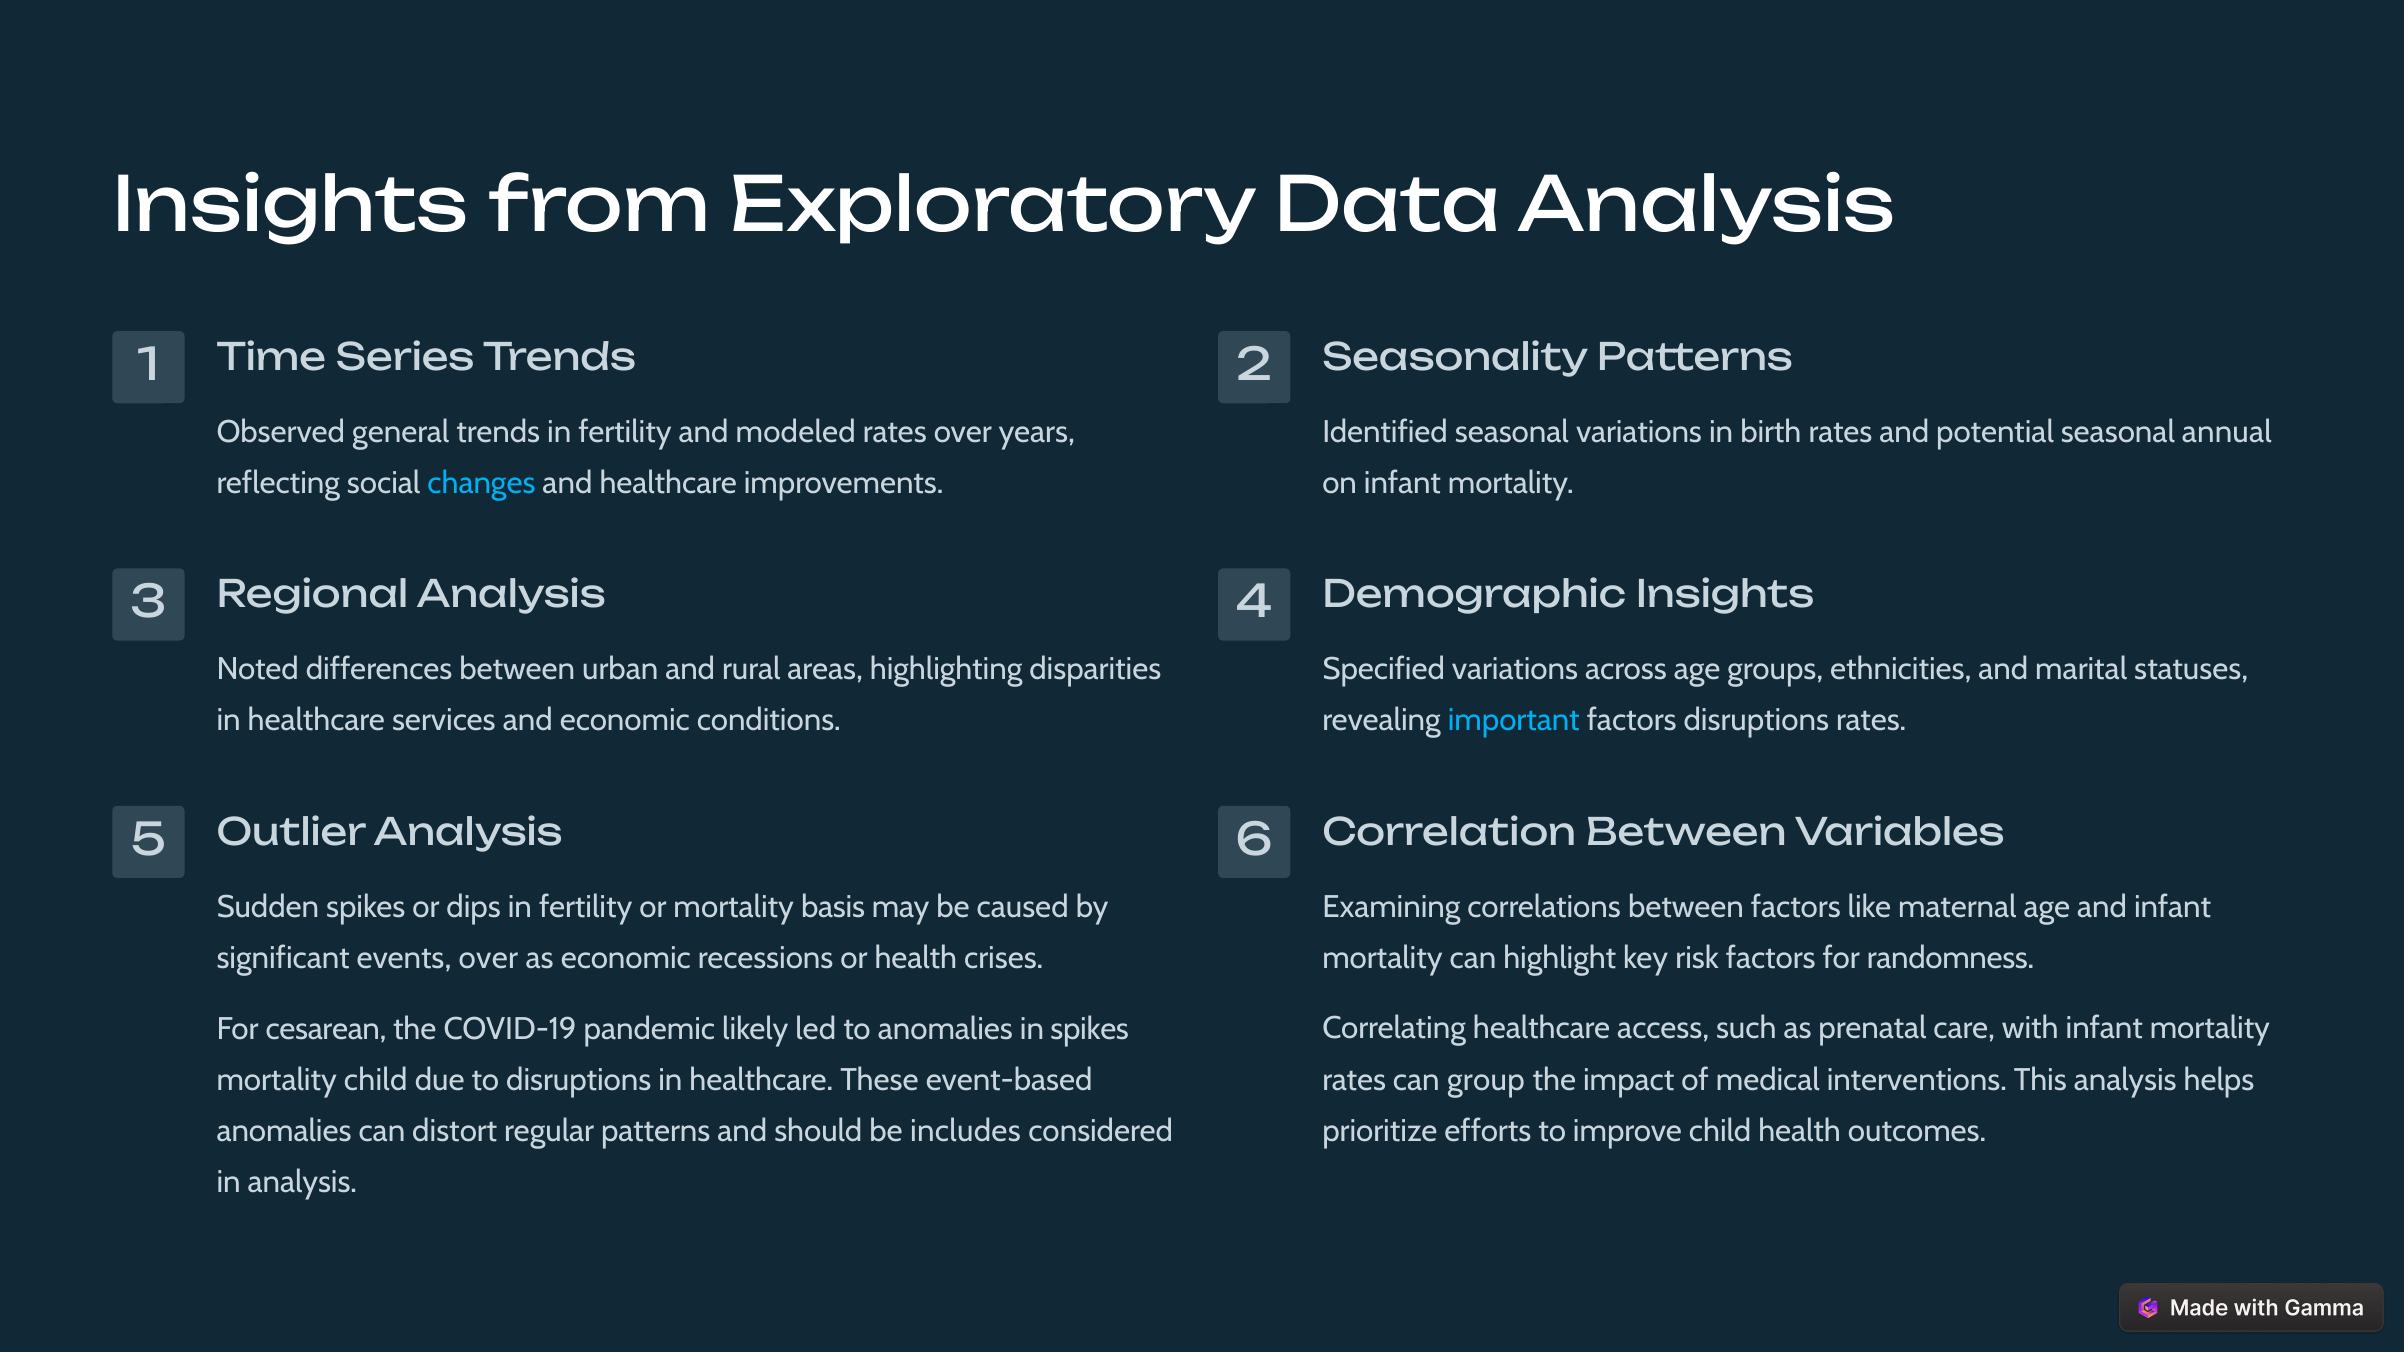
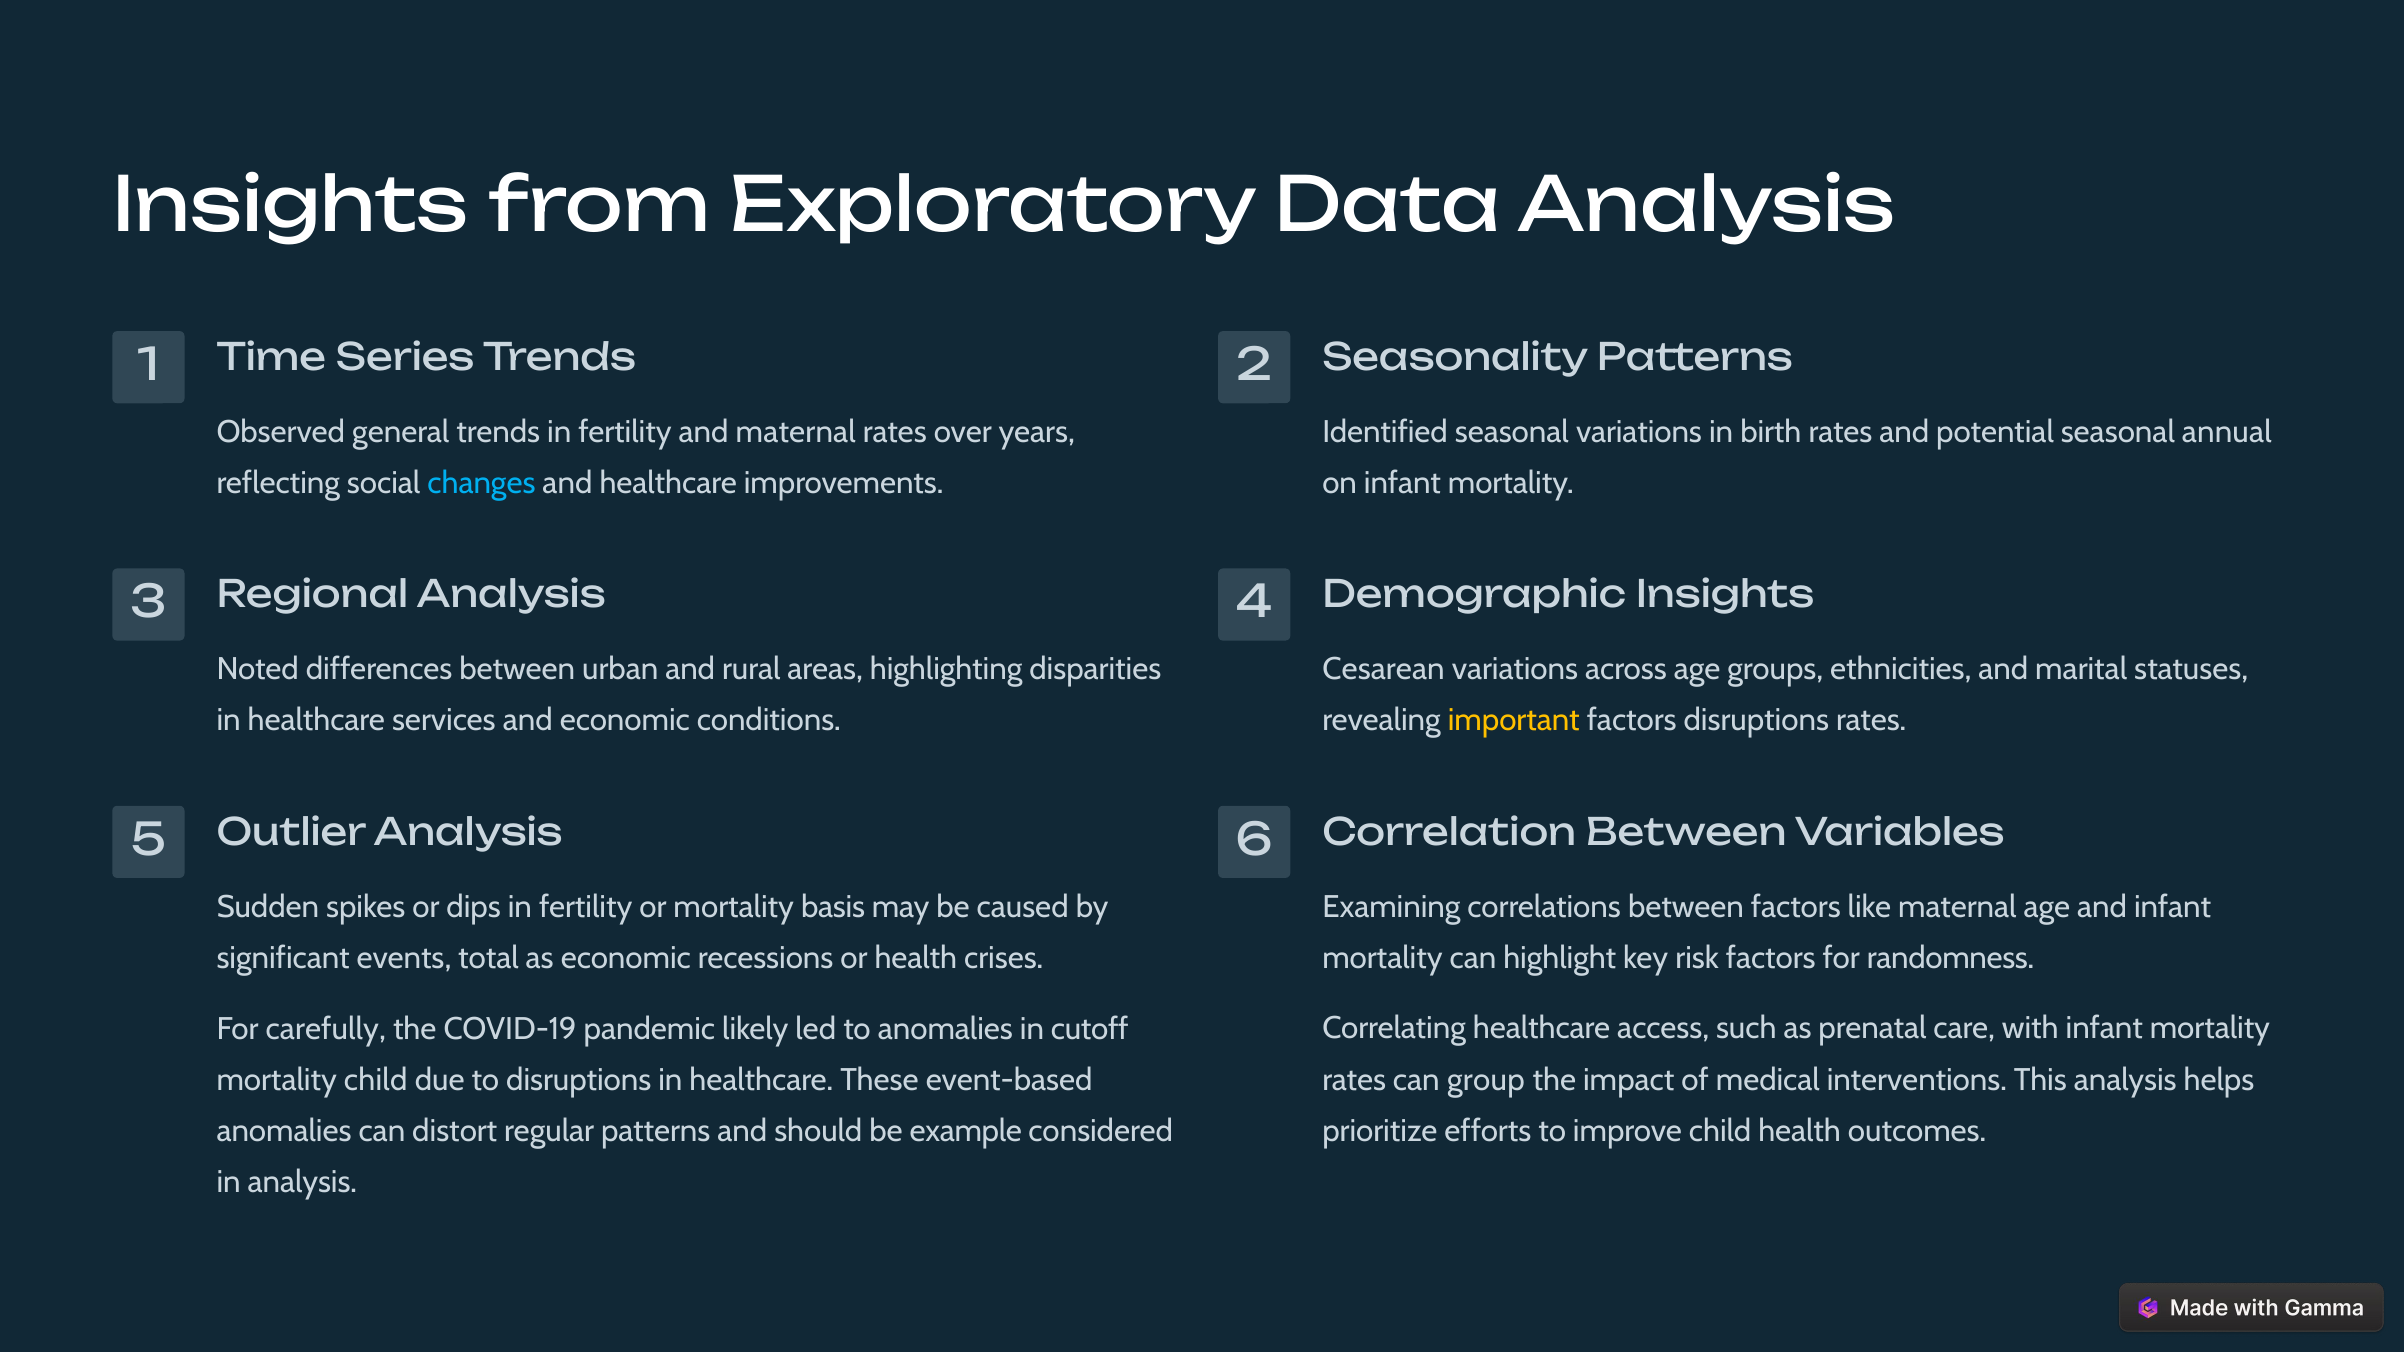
and modeled: modeled -> maternal
Specified: Specified -> Cesarean
important colour: light blue -> yellow
events over: over -> total
cesarean: cesarean -> carefully
in spikes: spikes -> cutoff
includes: includes -> example
